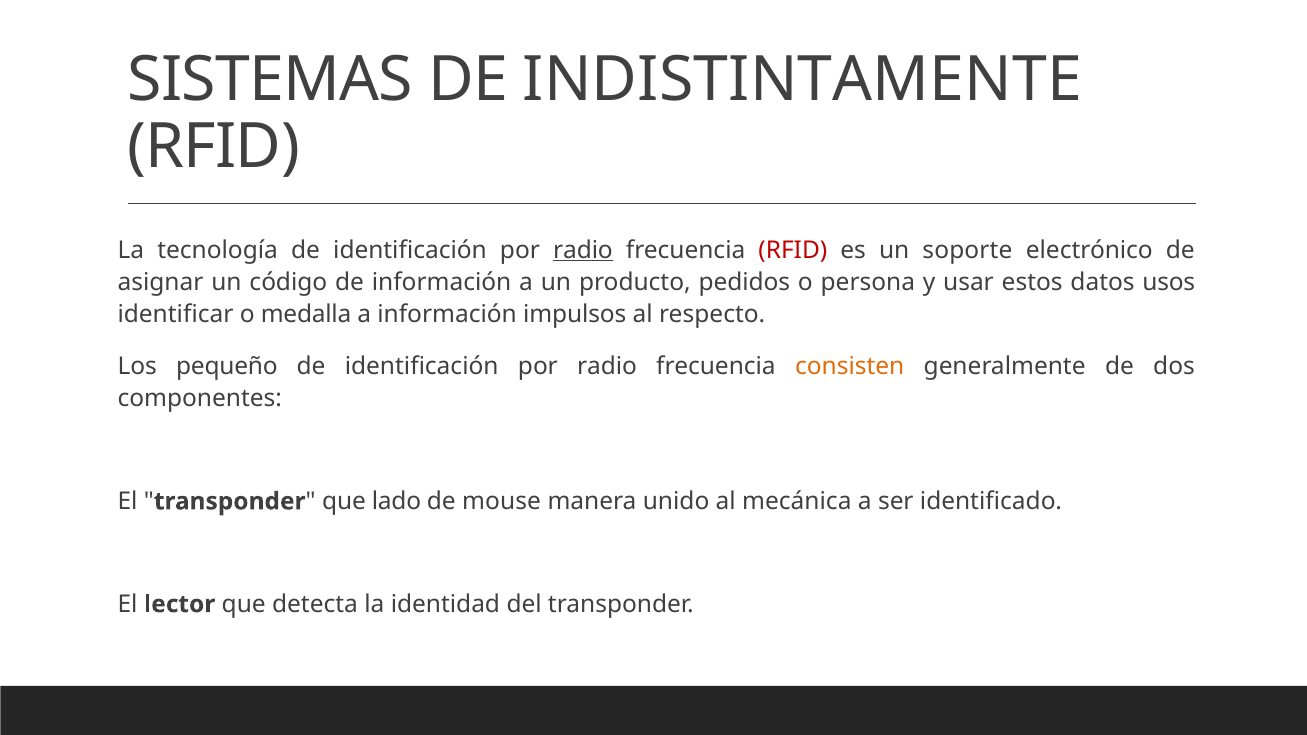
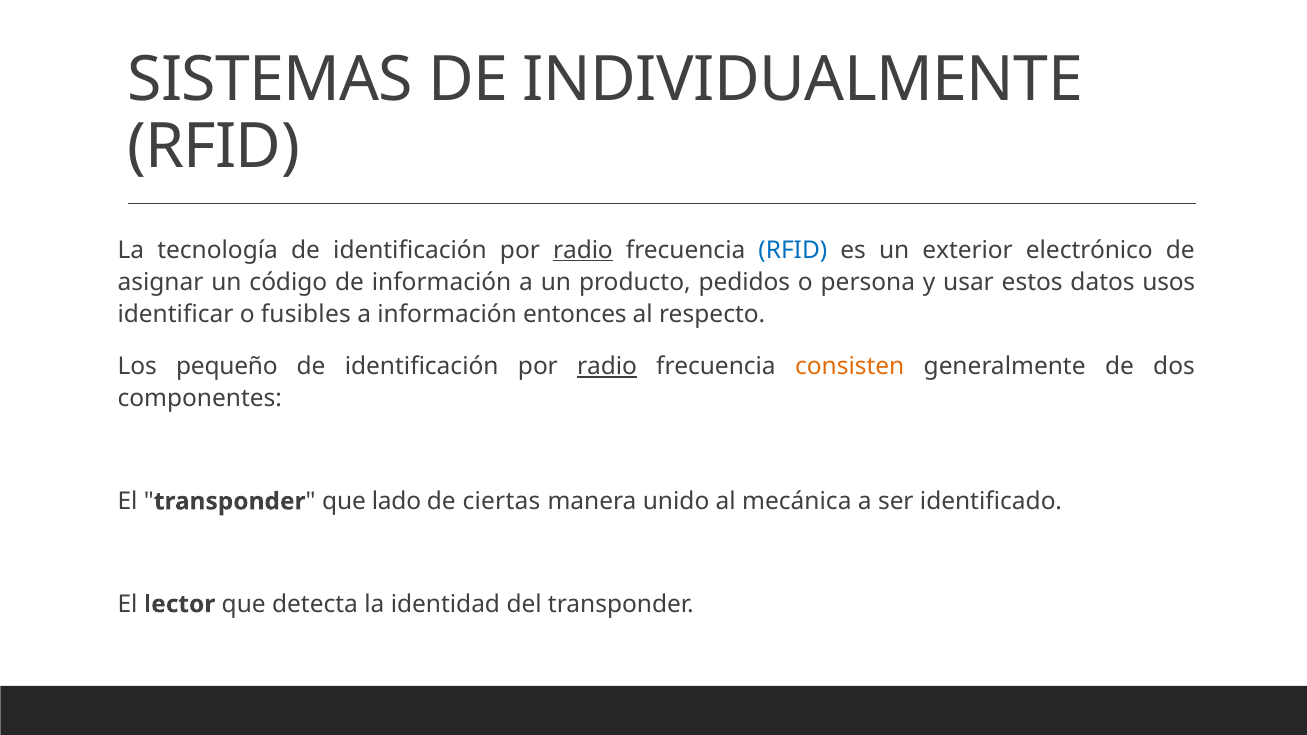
INDISTINTAMENTE: INDISTINTAMENTE -> INDIVIDUALMENTE
RFID at (793, 250) colour: red -> blue
soporte: soporte -> exterior
medalla: medalla -> fusibles
impulsos: impulsos -> entonces
radio at (607, 366) underline: none -> present
mouse: mouse -> ciertas
